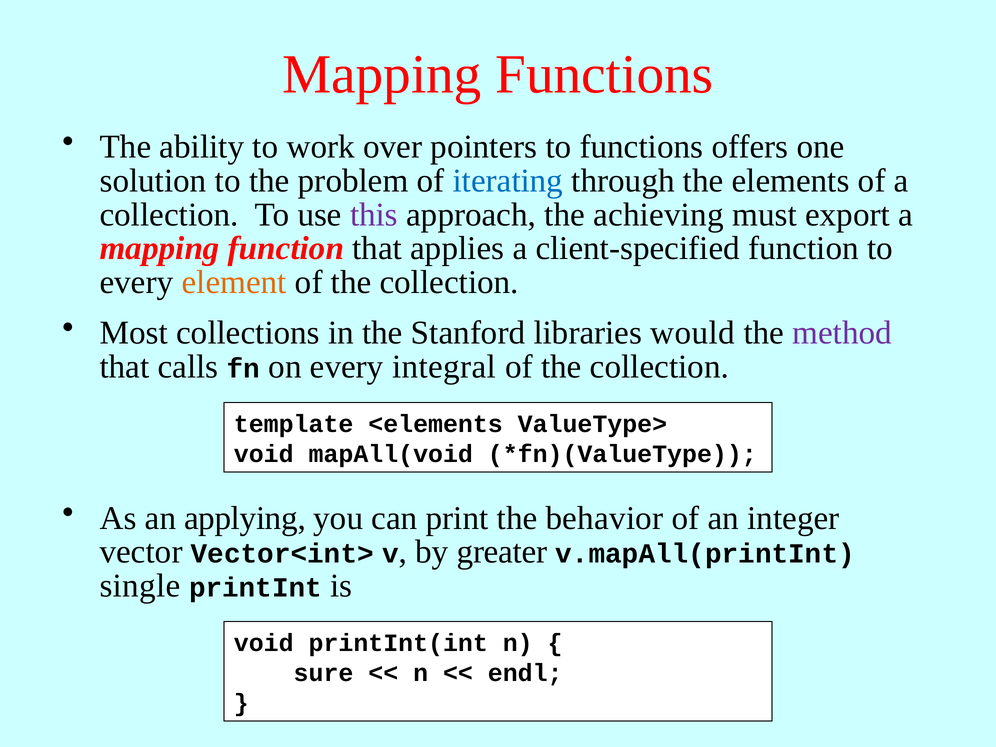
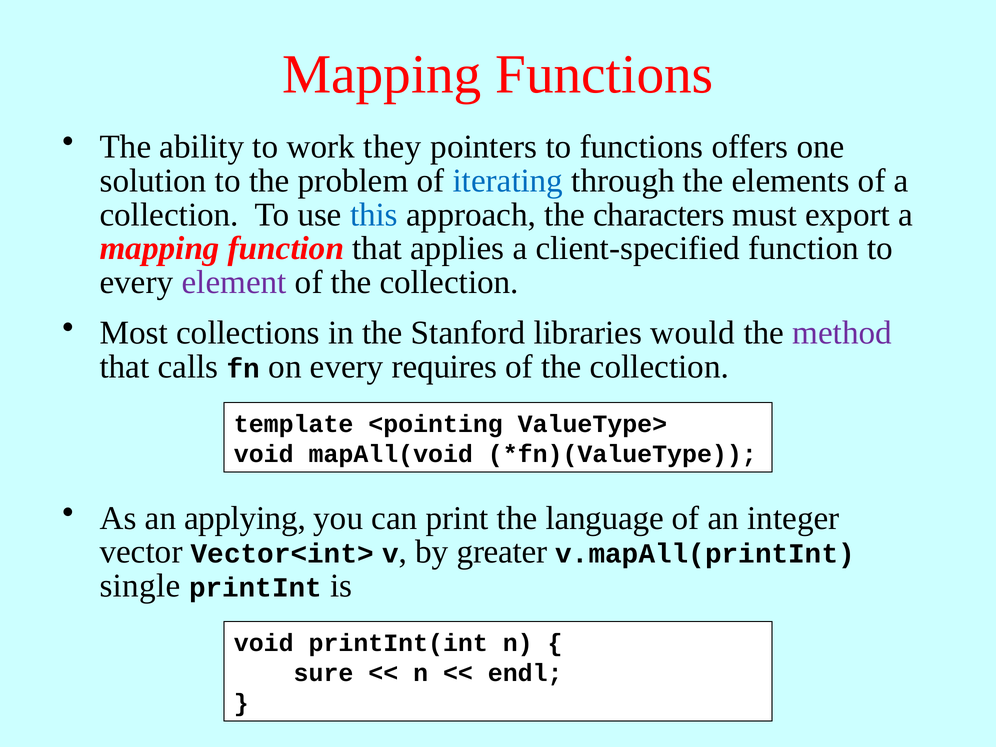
over: over -> they
this colour: purple -> blue
achieving: achieving -> characters
element colour: orange -> purple
integral: integral -> requires
<elements: <elements -> <pointing
behavior: behavior -> language
